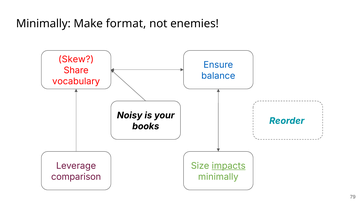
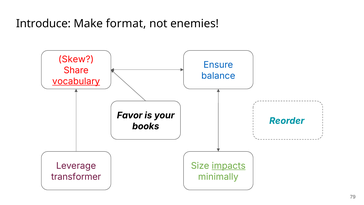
Minimally at (43, 24): Minimally -> Introduce
vocabulary underline: none -> present
Noisy: Noisy -> Favor
comparison: comparison -> transformer
